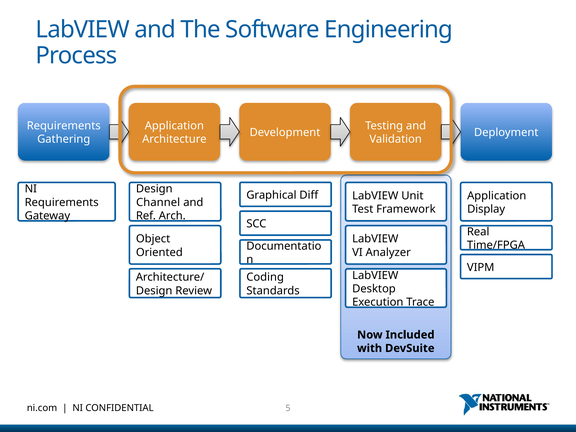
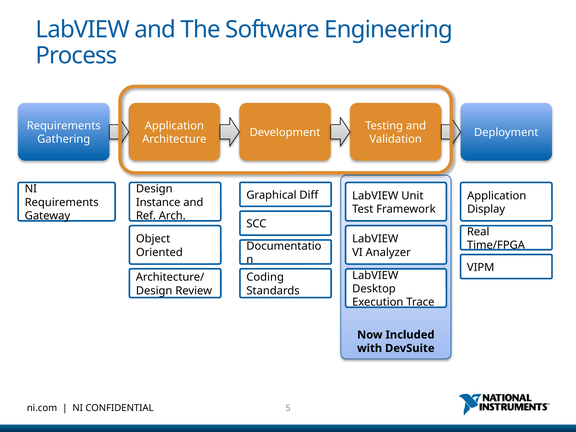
Channel: Channel -> Instance
